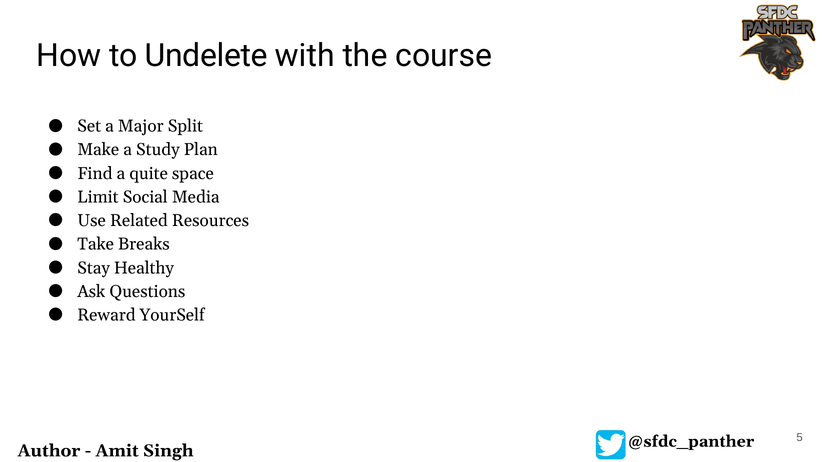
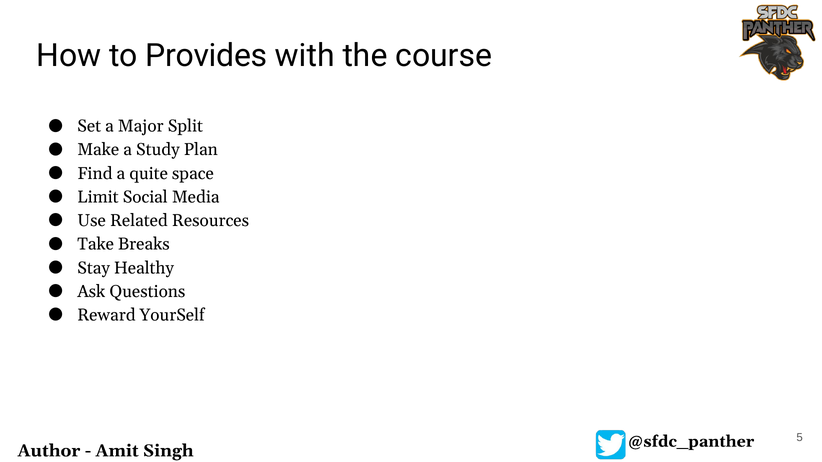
Undelete: Undelete -> Provides
